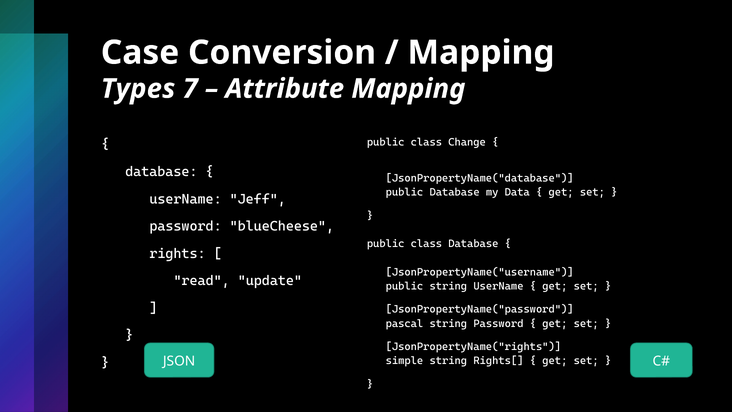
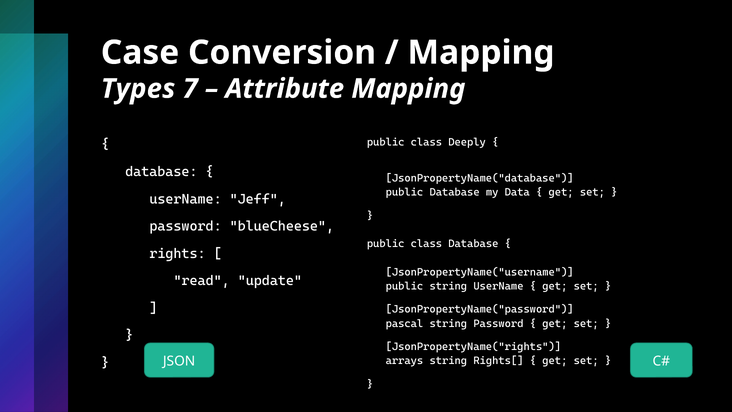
Change: Change -> Deeply
simple: simple -> arrays
